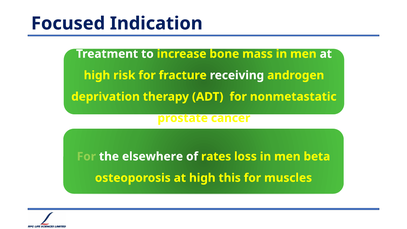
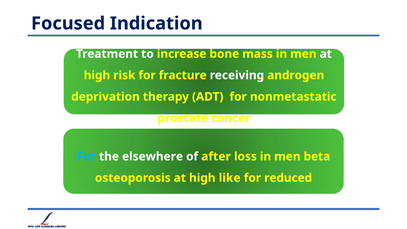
For at (86, 156) colour: light green -> light blue
rates: rates -> after
this: this -> like
muscles: muscles -> reduced
